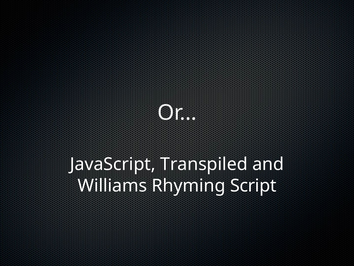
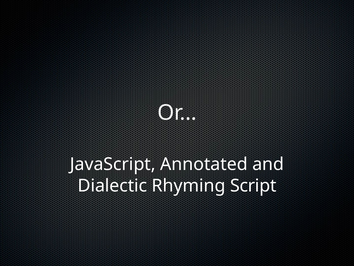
Transpiled: Transpiled -> Annotated
Williams: Williams -> Dialectic
